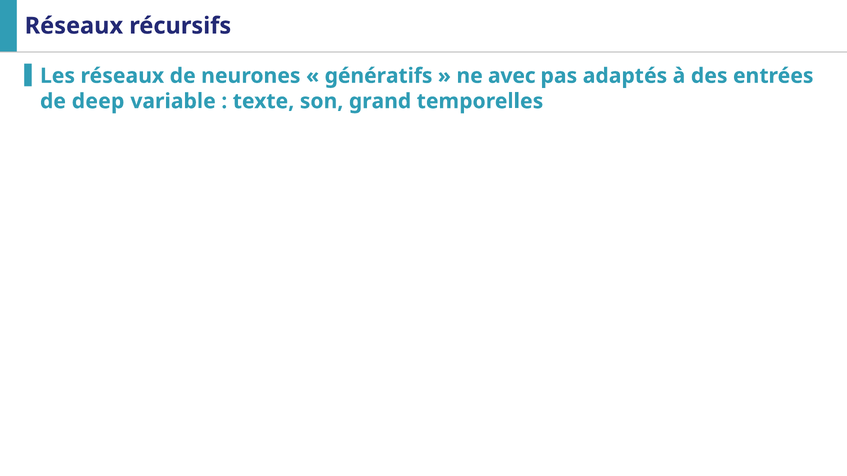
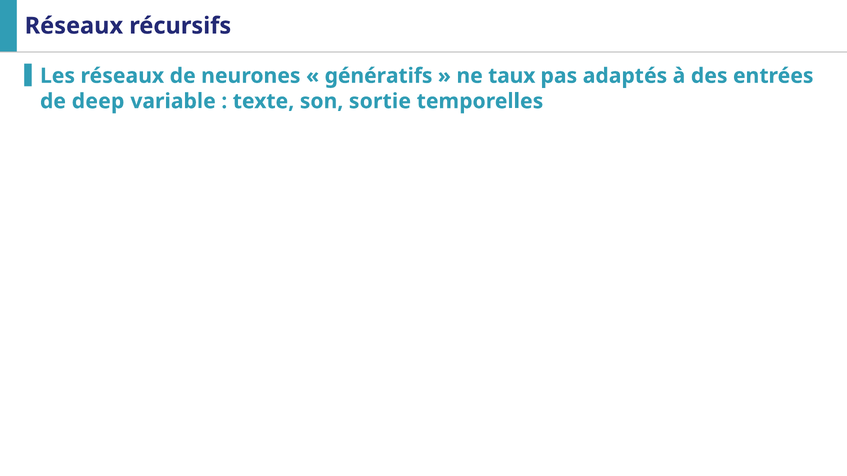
avec: avec -> taux
grand: grand -> sortie
